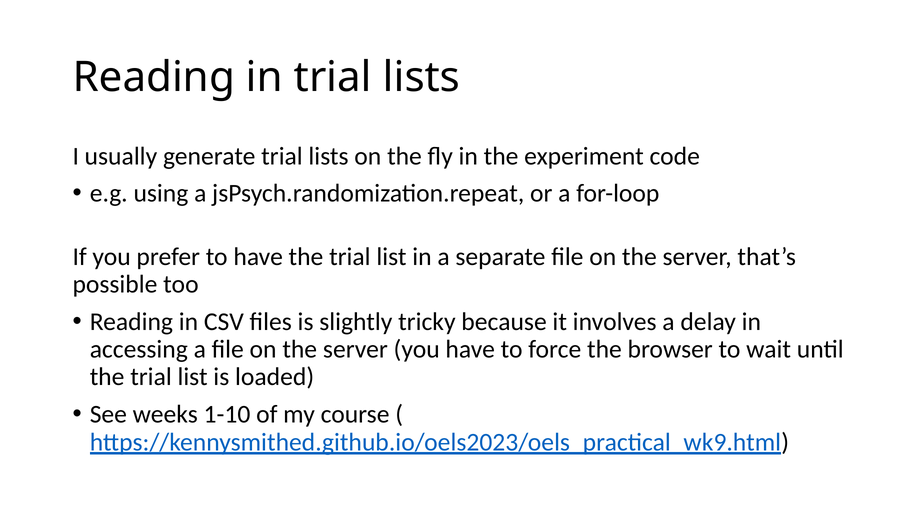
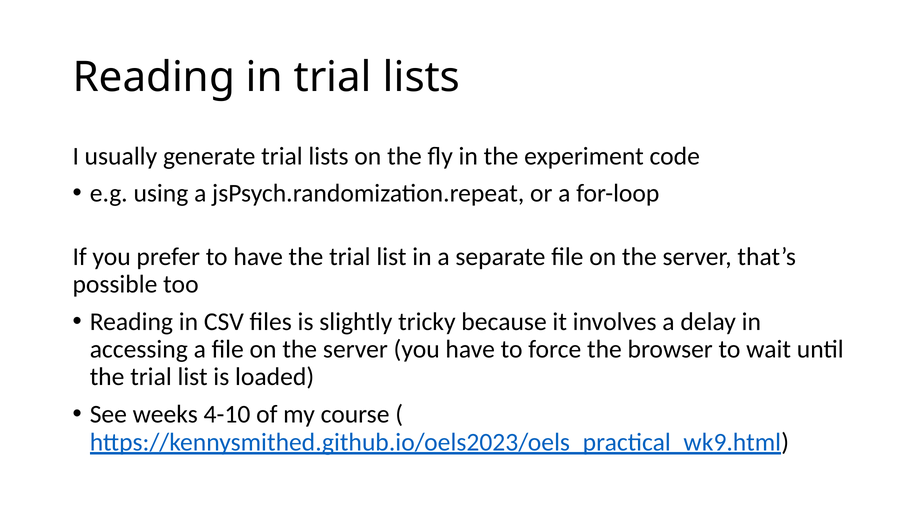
1-10: 1-10 -> 4-10
